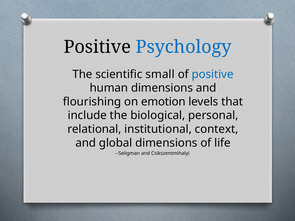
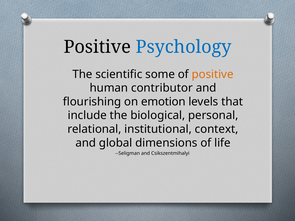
small: small -> some
positive at (213, 74) colour: blue -> orange
human dimensions: dimensions -> contributor
